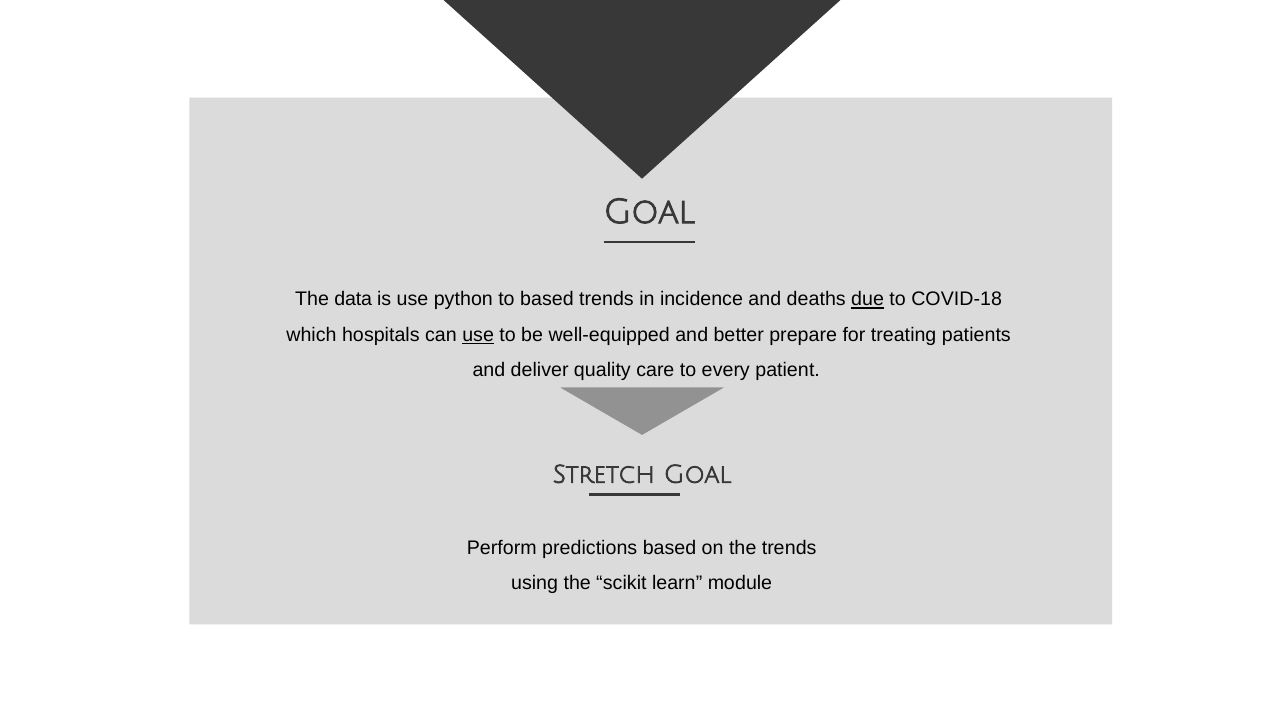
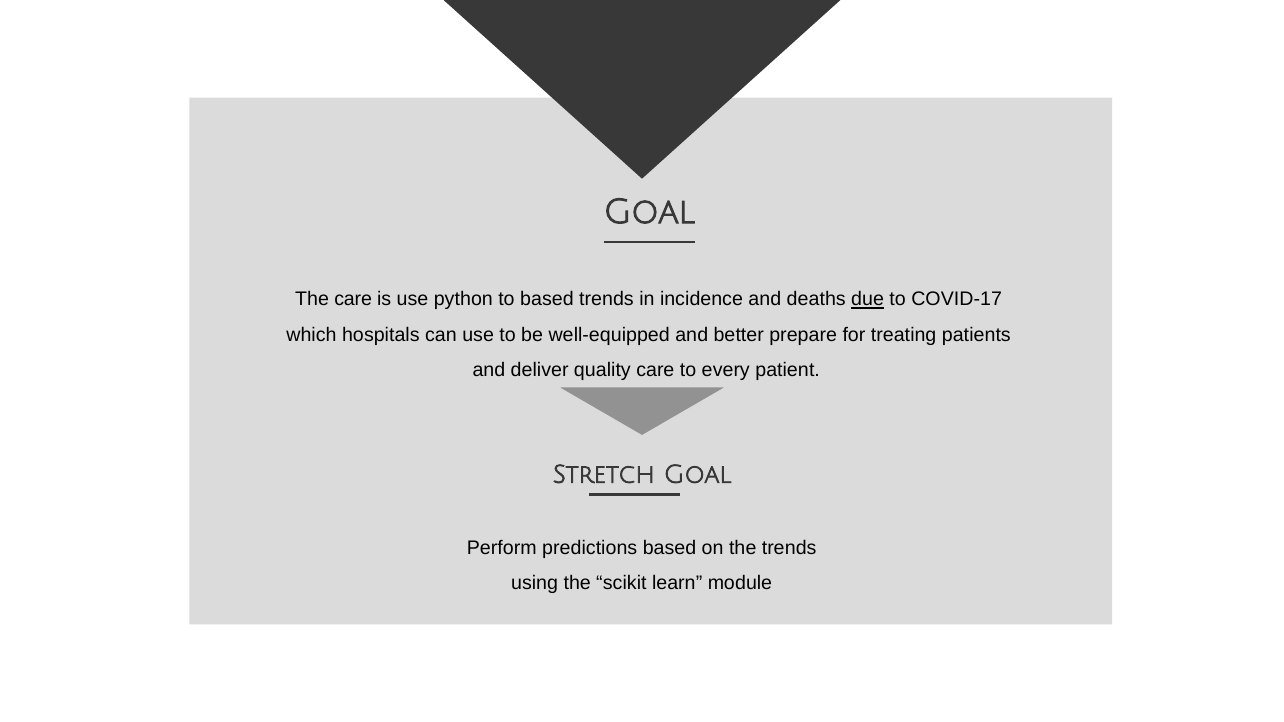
The data: data -> care
COVID-18: COVID-18 -> COVID-17
use at (478, 335) underline: present -> none
